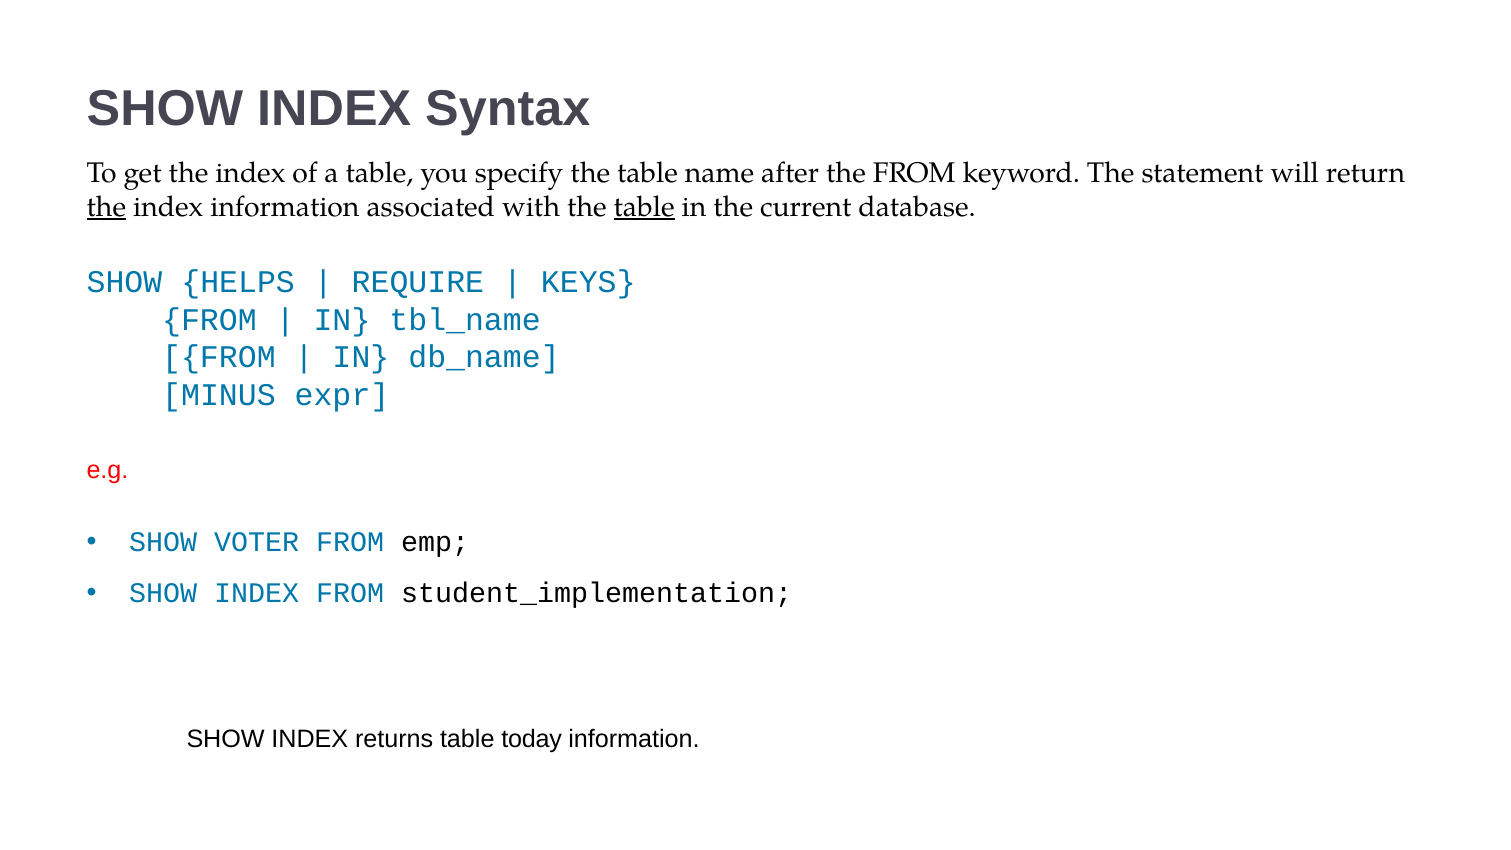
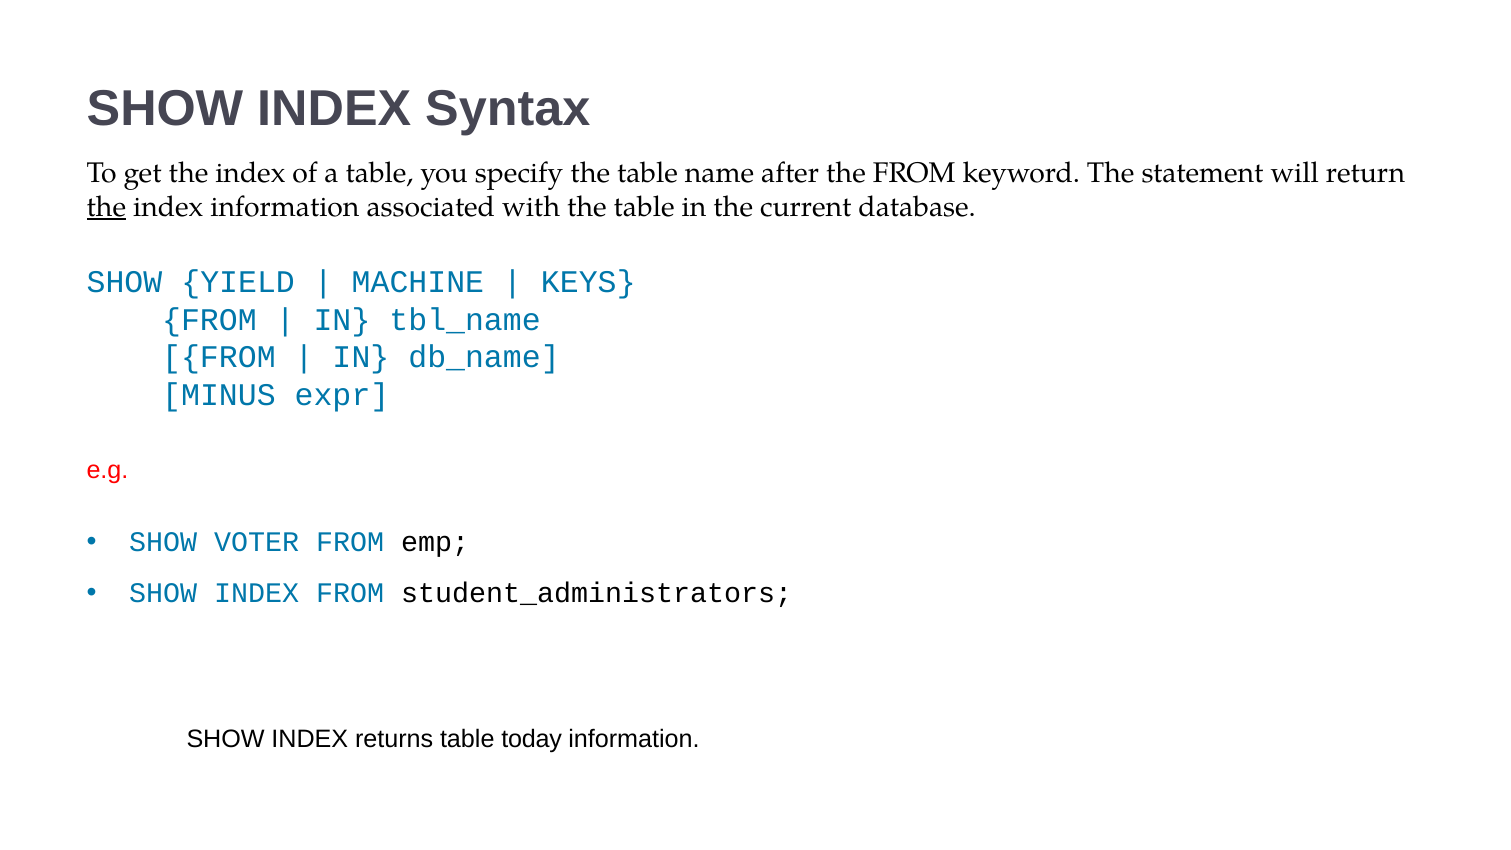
table at (644, 207) underline: present -> none
HELPS: HELPS -> YIELD
REQUIRE: REQUIRE -> MACHINE
student_implementation: student_implementation -> student_administrators
